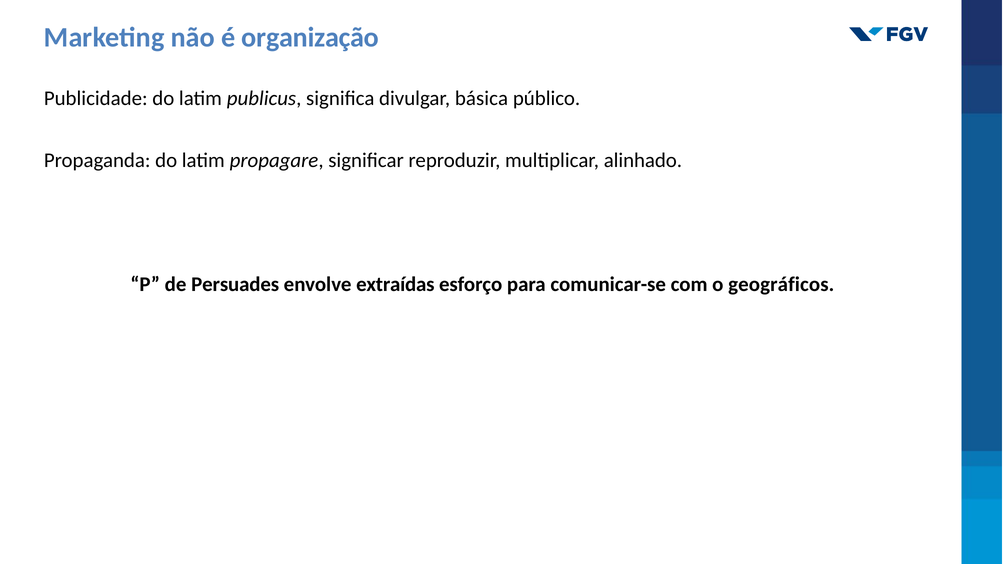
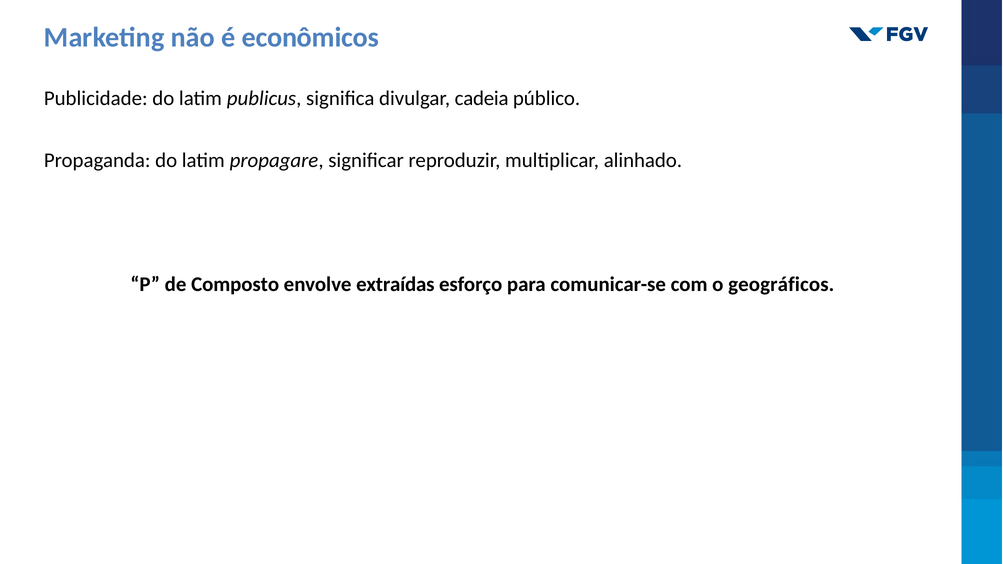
organização: organização -> econômicos
básica: básica -> cadeia
Persuades: Persuades -> Composto
